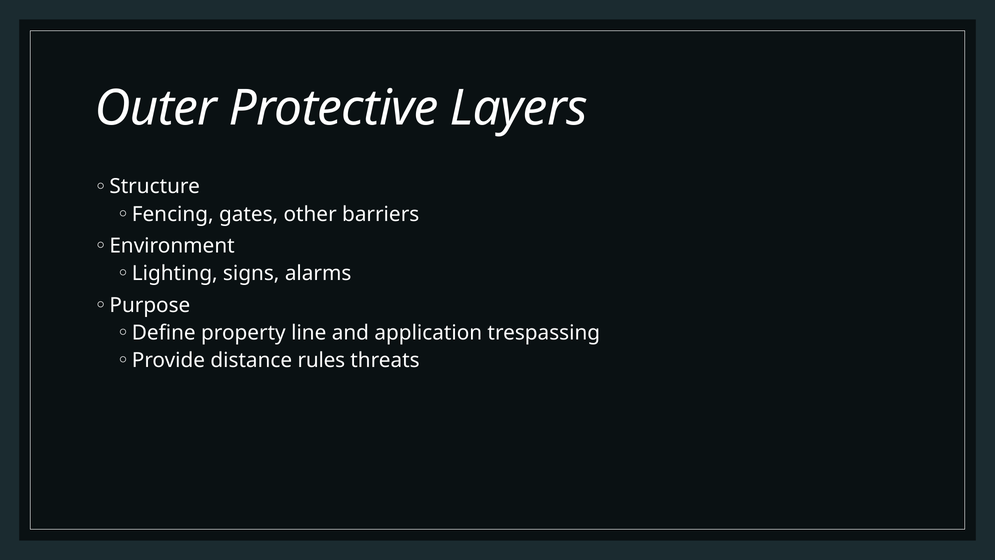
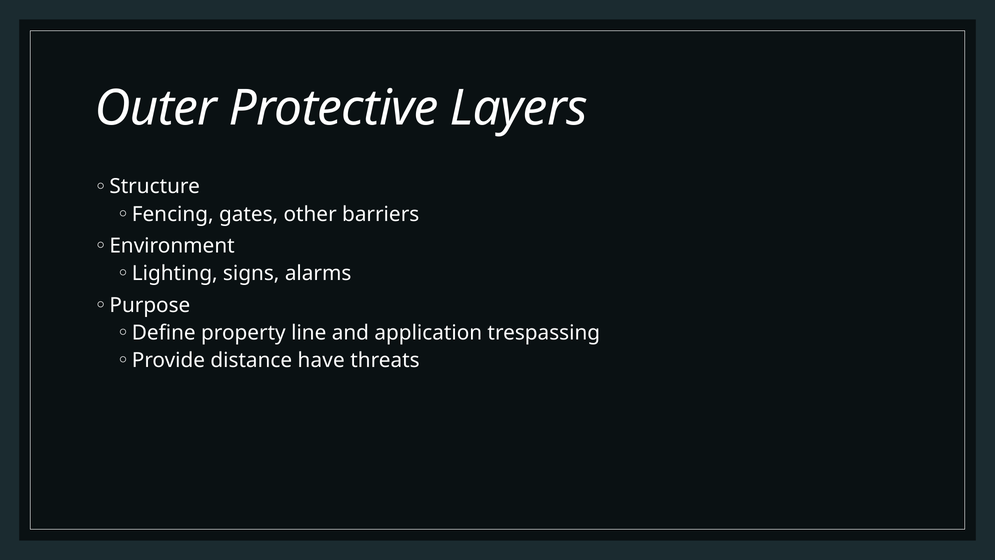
rules: rules -> have
